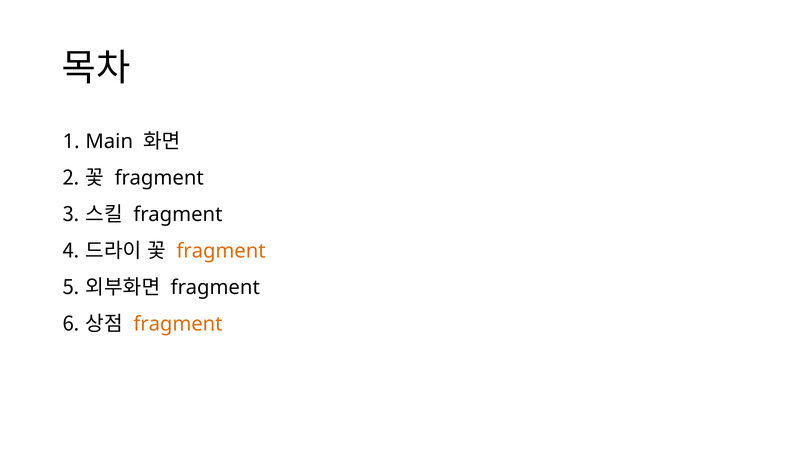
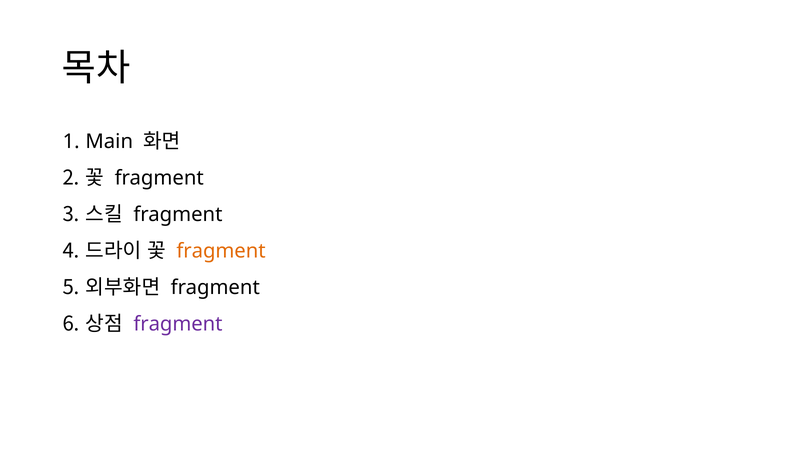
fragment at (178, 324) colour: orange -> purple
